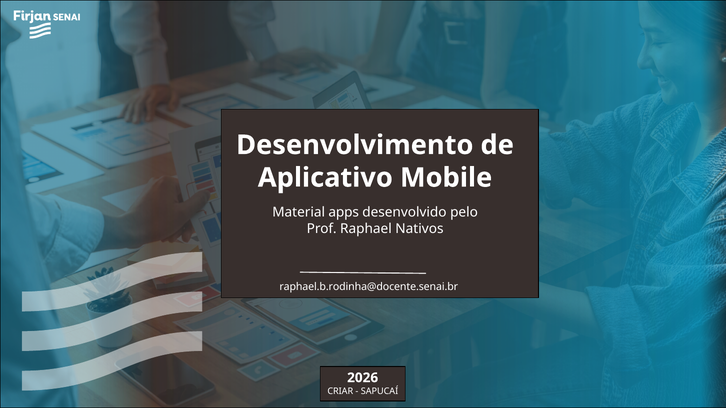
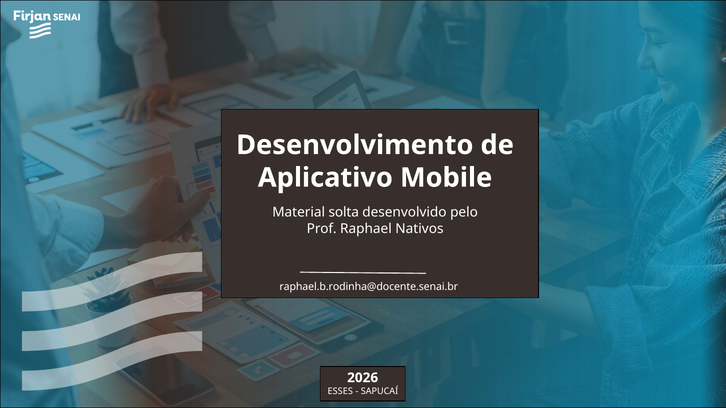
apps: apps -> solta
CRIAR: CRIAR -> ESSES
